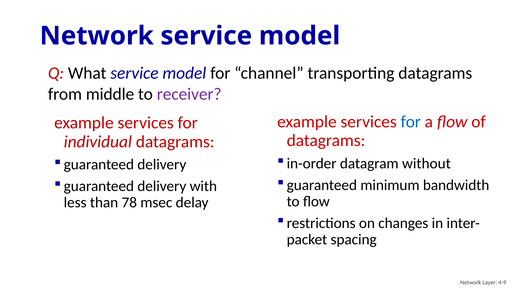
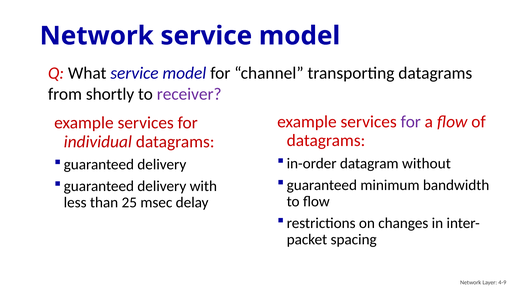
middle: middle -> shortly
for at (411, 122) colour: blue -> purple
78: 78 -> 25
